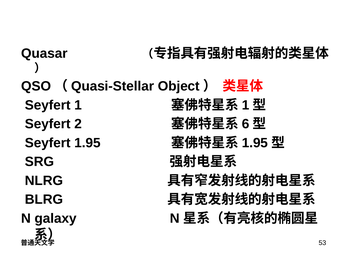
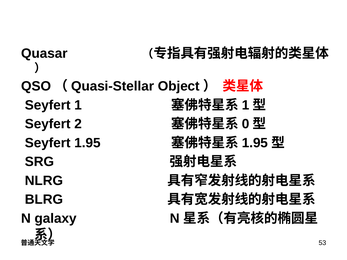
6: 6 -> 0
